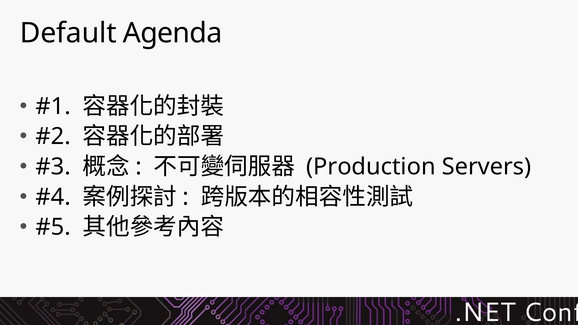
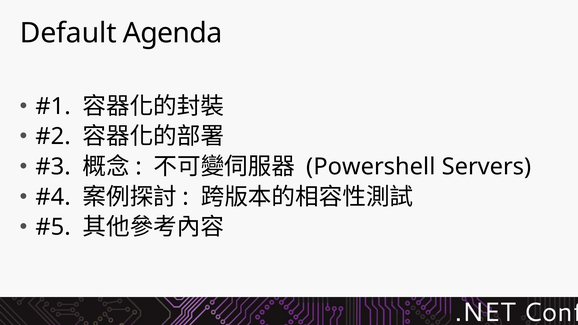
Production: Production -> Powershell
